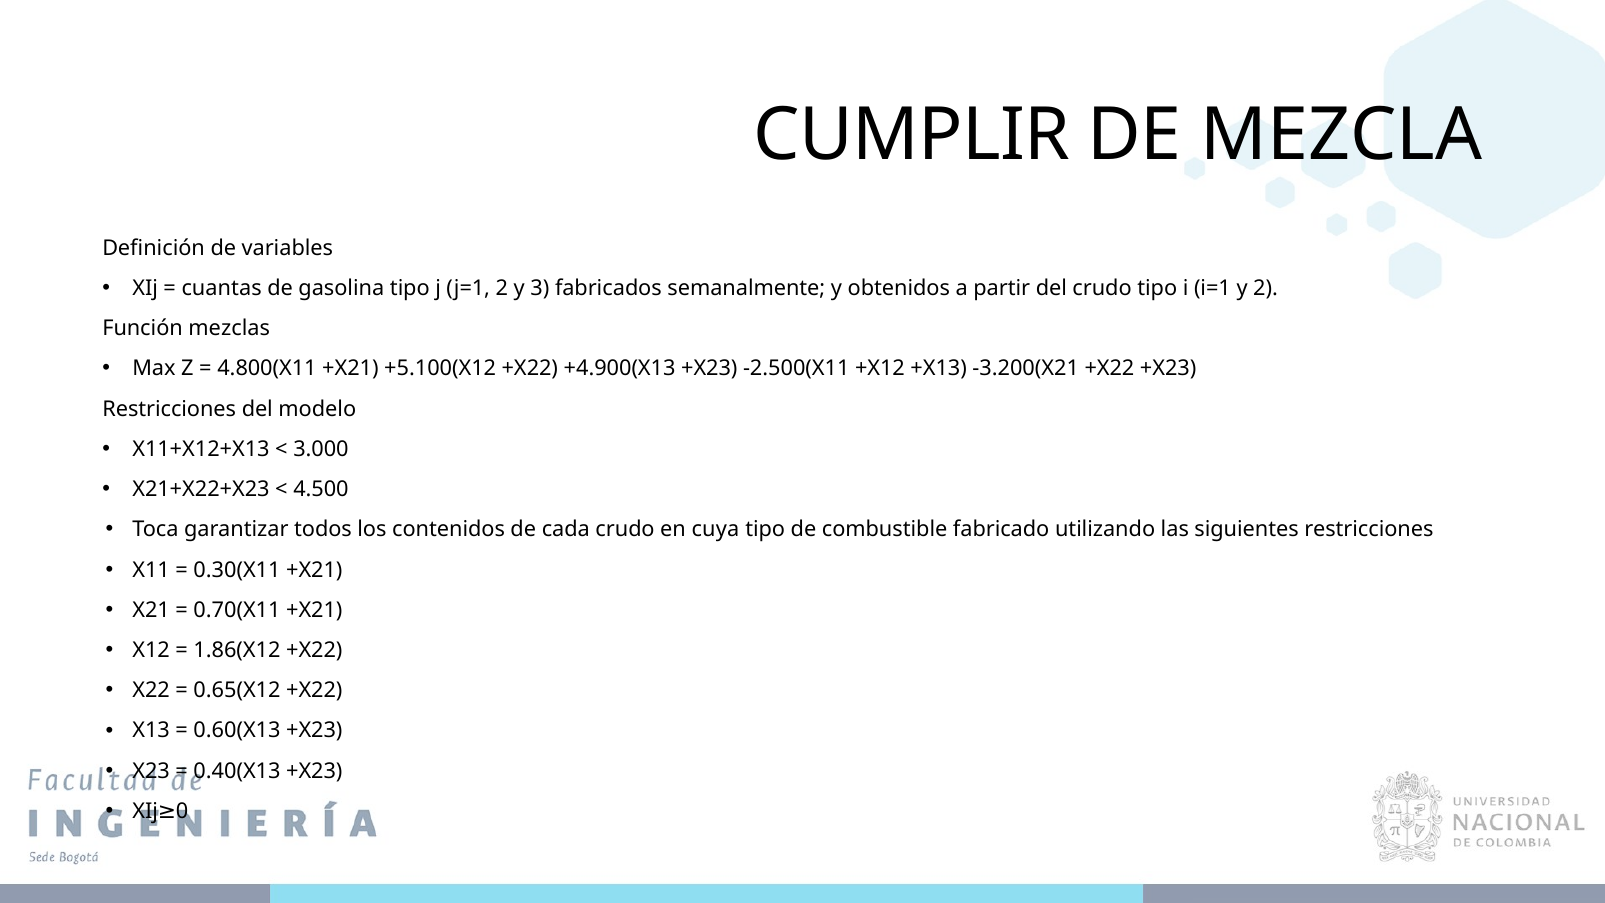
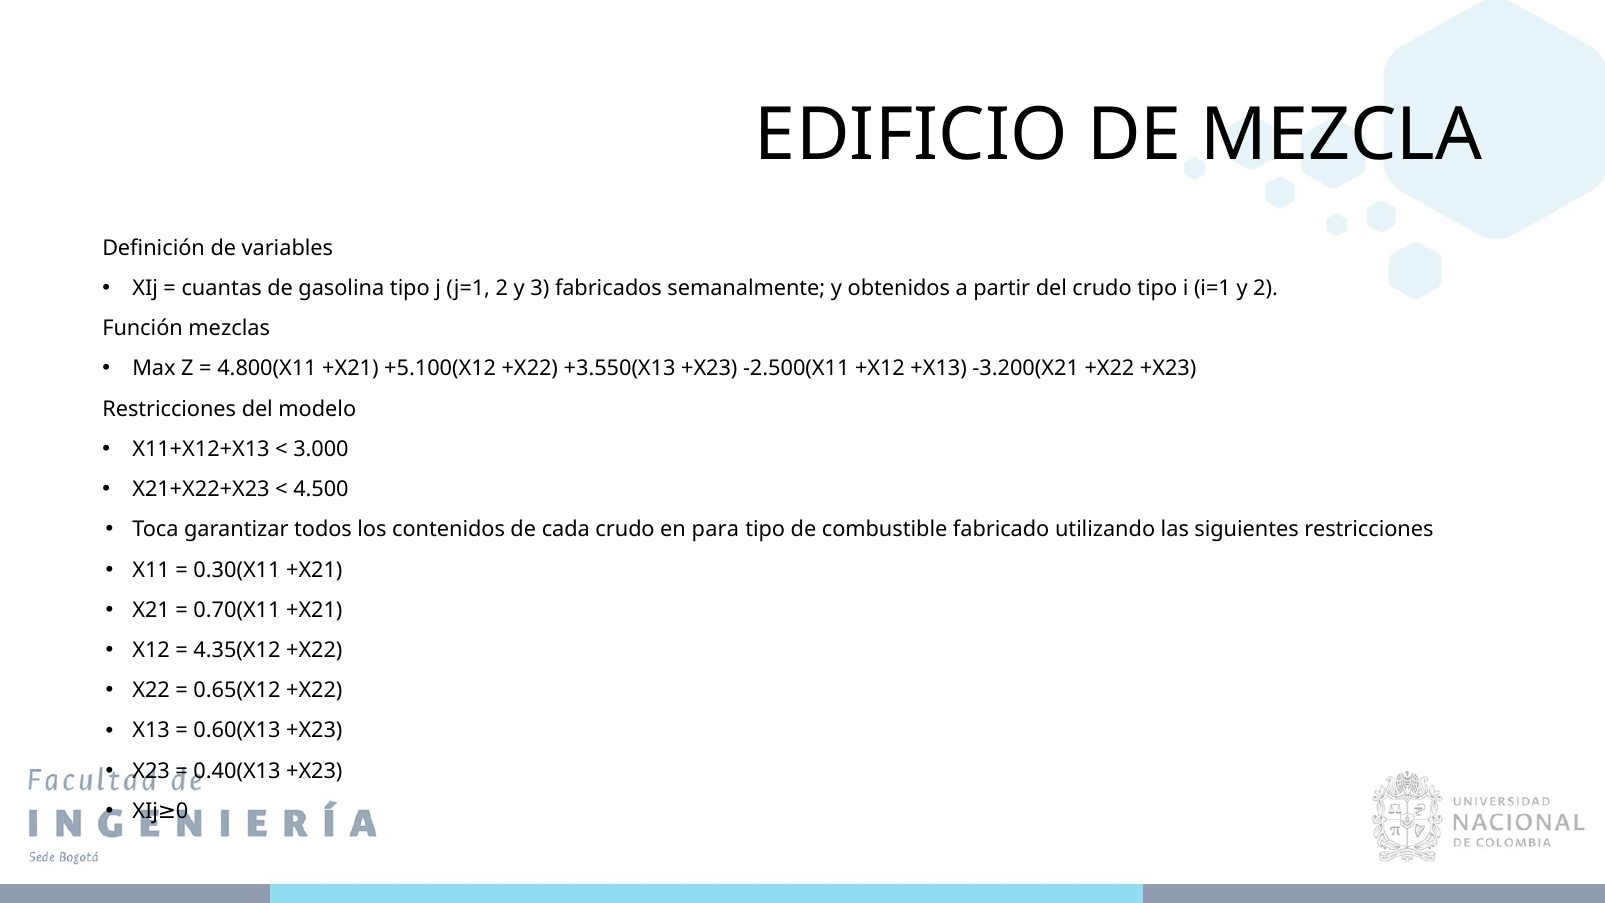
CUMPLIR: CUMPLIR -> EDIFICIO
+4.900(X13: +4.900(X13 -> +3.550(X13
cuya: cuya -> para
1.86(X12: 1.86(X12 -> 4.35(X12
